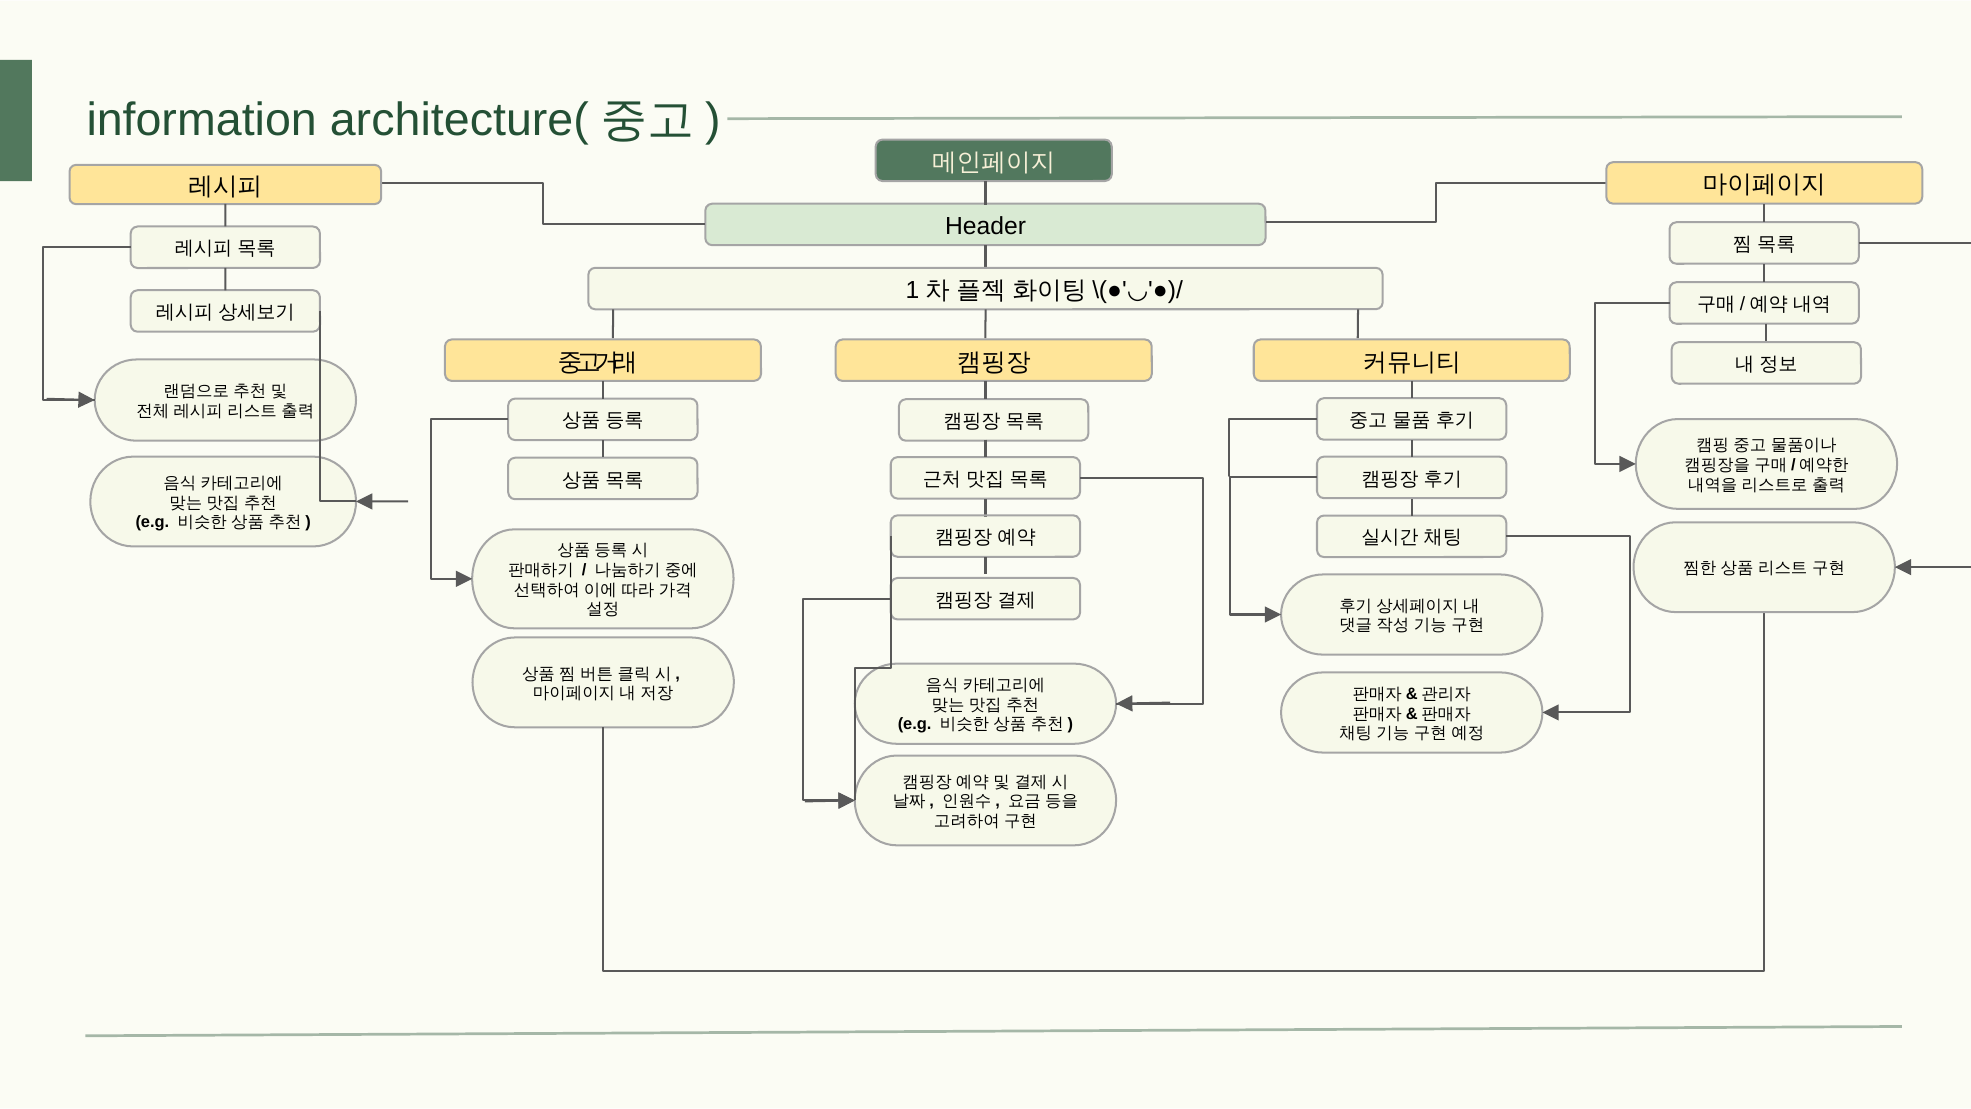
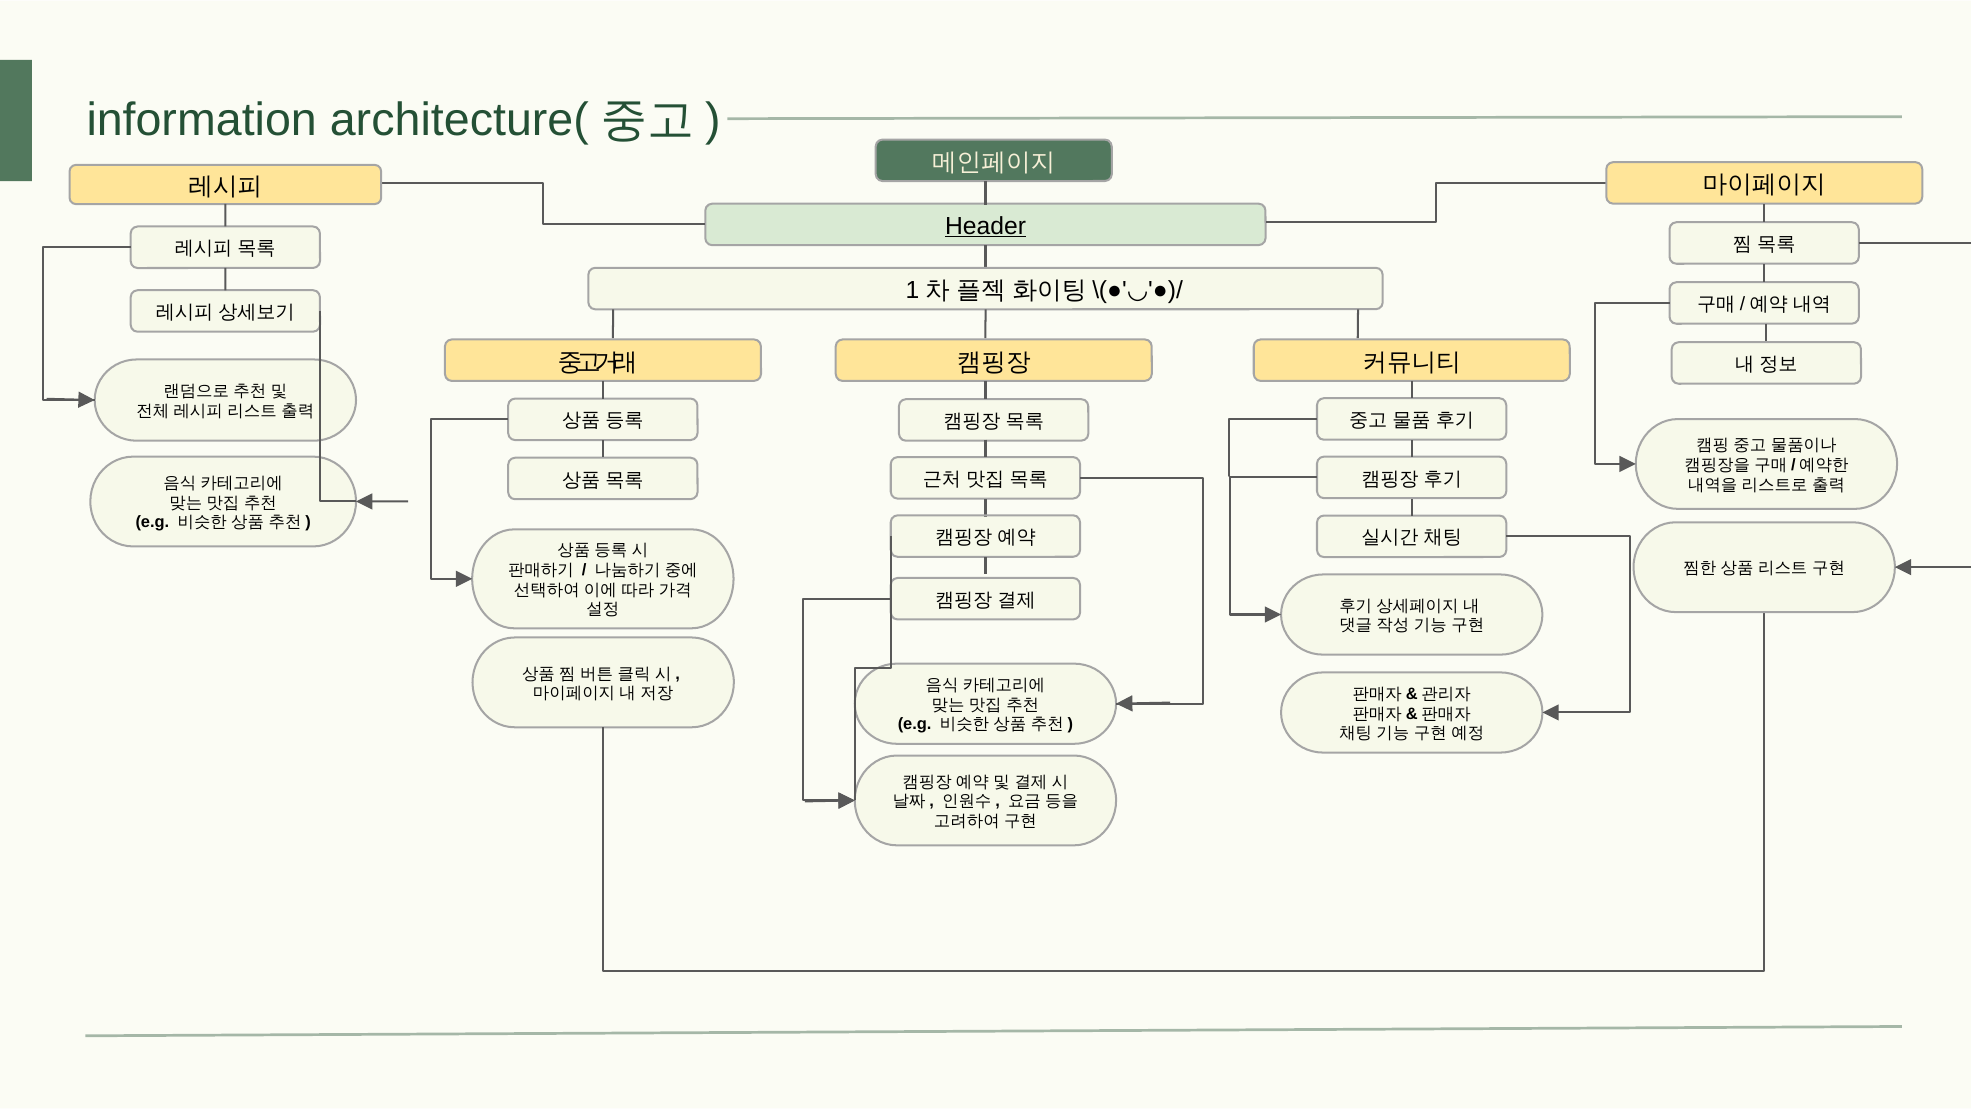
Header underline: none -> present
